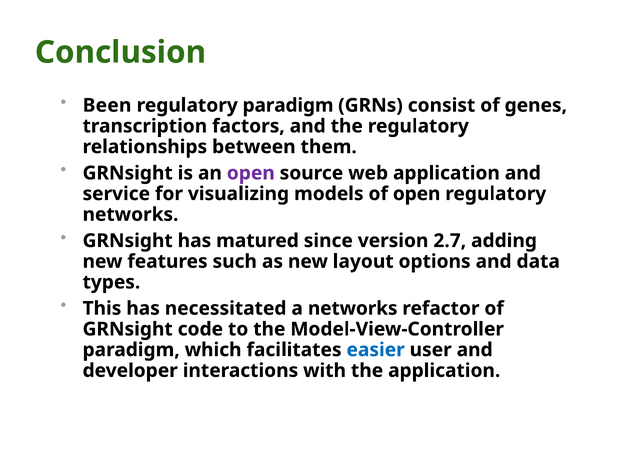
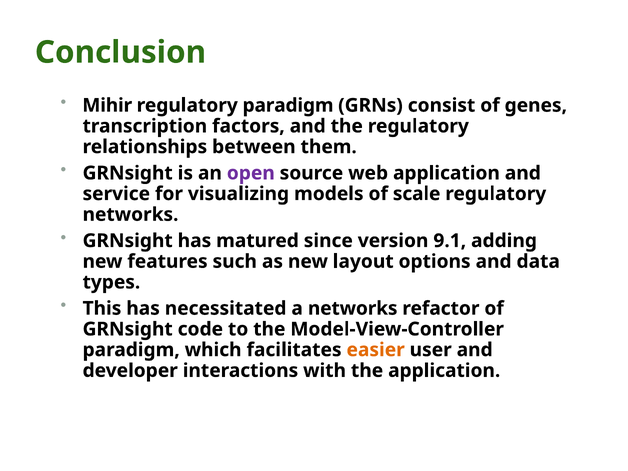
Been: Been -> Mihir
of open: open -> scale
2.7: 2.7 -> 9.1
easier colour: blue -> orange
